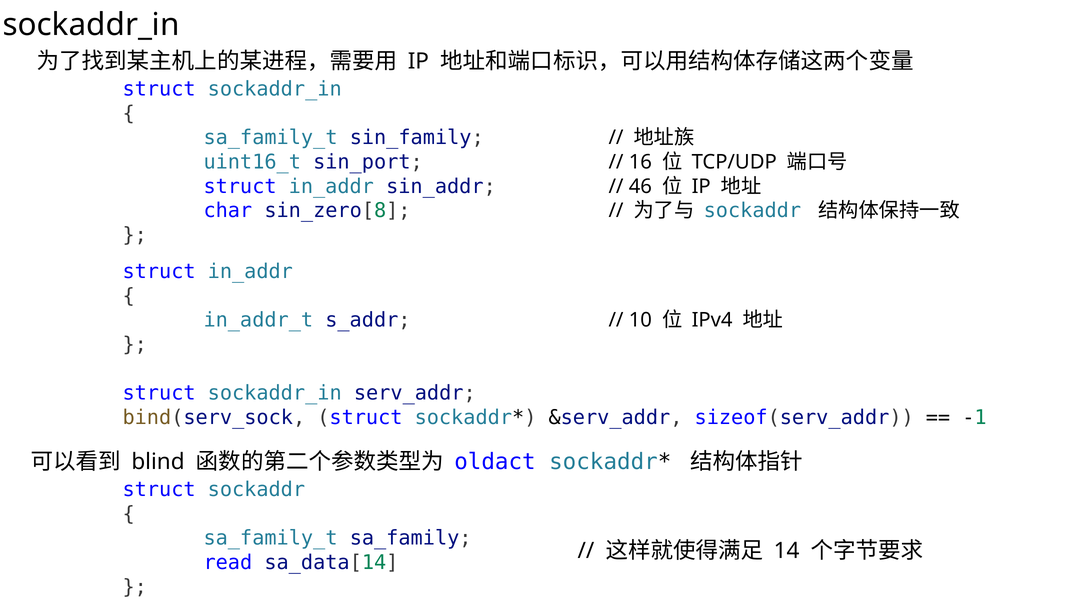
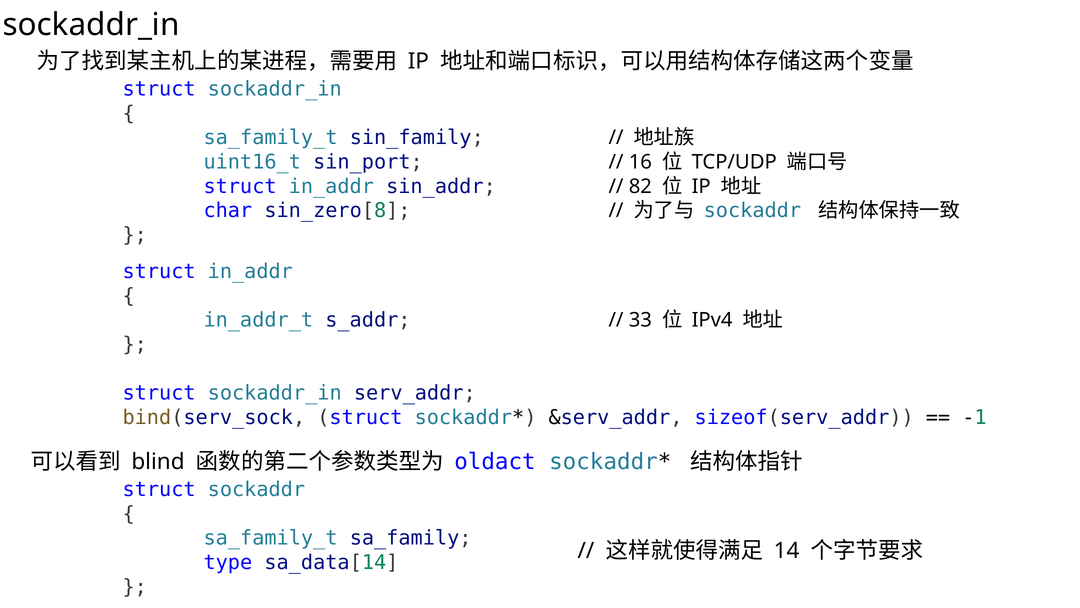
46: 46 -> 82
10: 10 -> 33
read: read -> type
